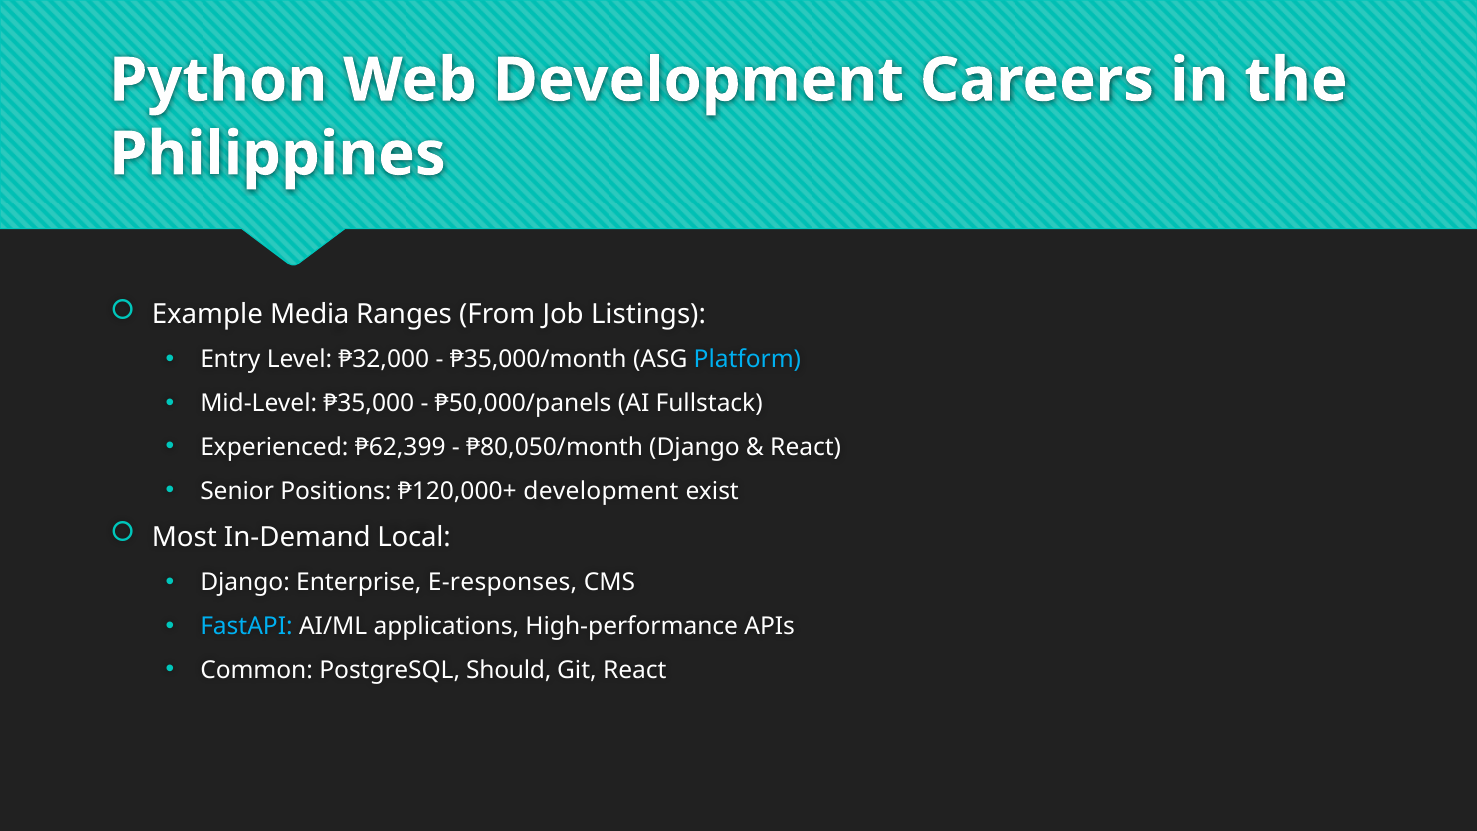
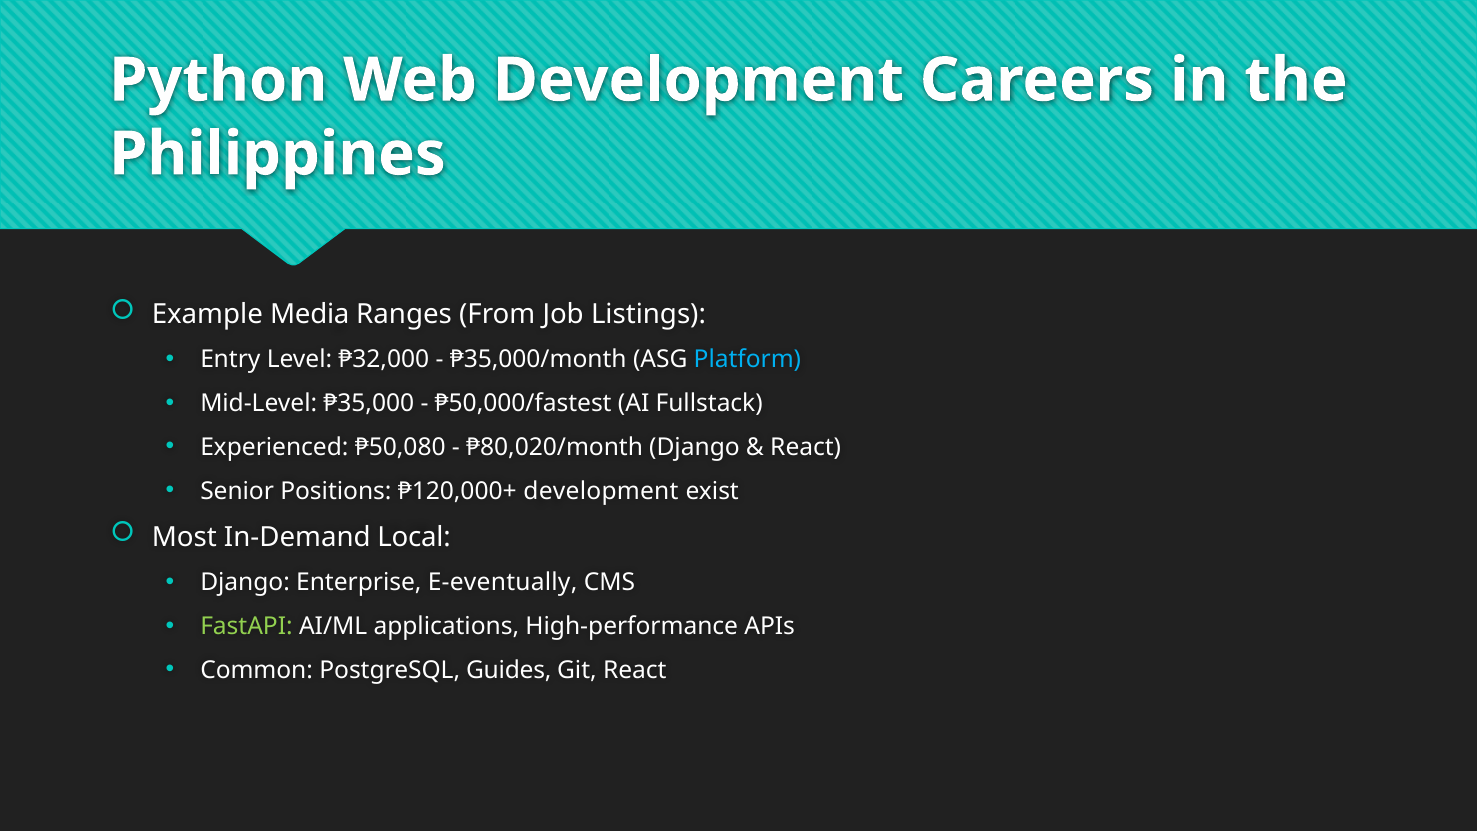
₱50,000/panels: ₱50,000/panels -> ₱50,000/fastest
₱62,399: ₱62,399 -> ₱50,080
₱80,050/month: ₱80,050/month -> ₱80,020/month
E-responses: E-responses -> E-eventually
FastAPI colour: light blue -> light green
Should: Should -> Guides
